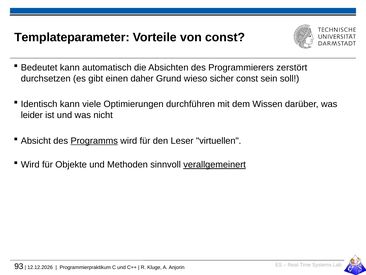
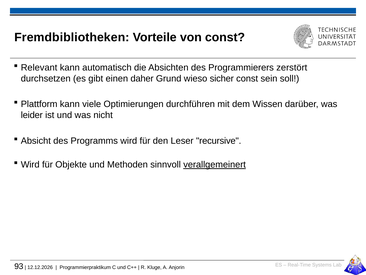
Templateparameter: Templateparameter -> Fremdbibliotheken
Bedeutet: Bedeutet -> Relevant
Identisch: Identisch -> Plattform
Programms underline: present -> none
virtuellen: virtuellen -> recursive
